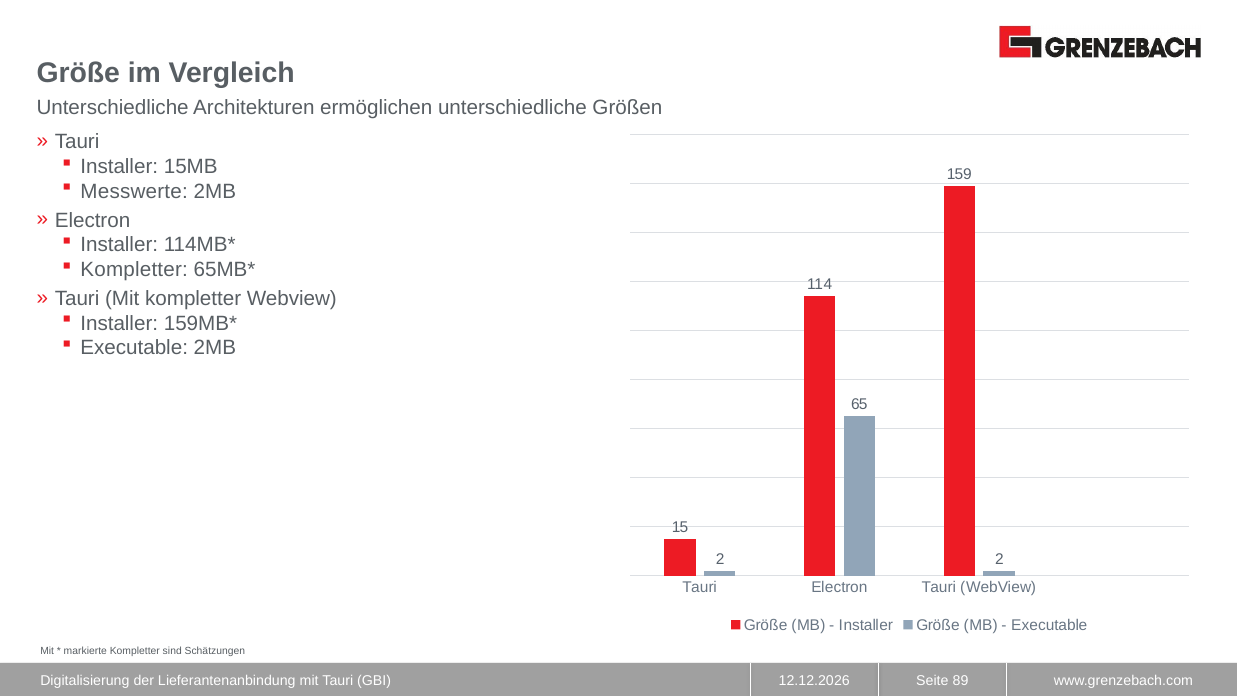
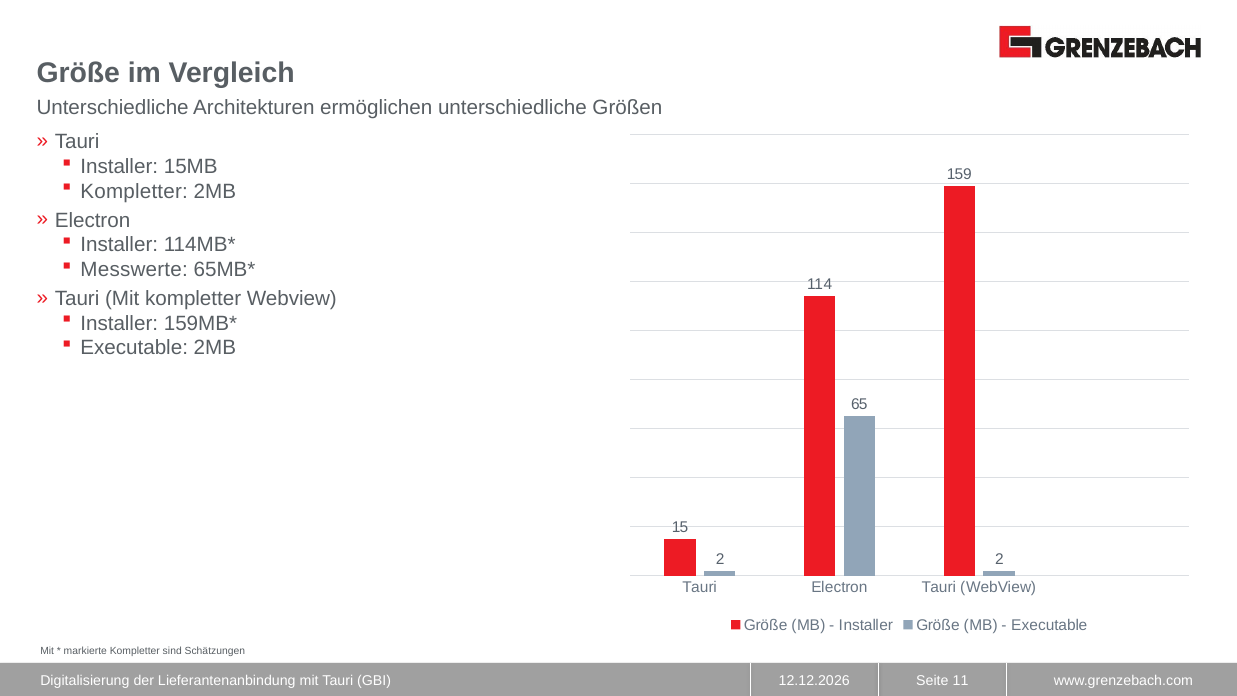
Messwerte at (134, 191): Messwerte -> Kompletter
Kompletter at (134, 270): Kompletter -> Messwerte
89: 89 -> 11
